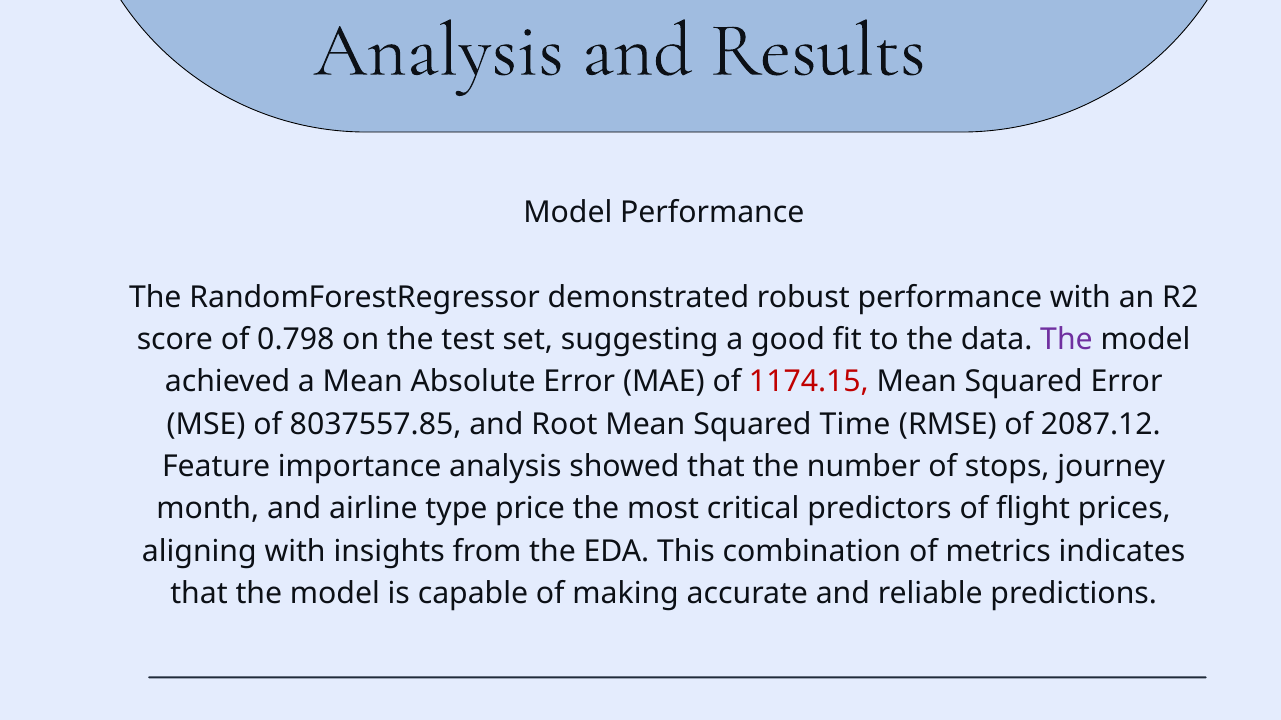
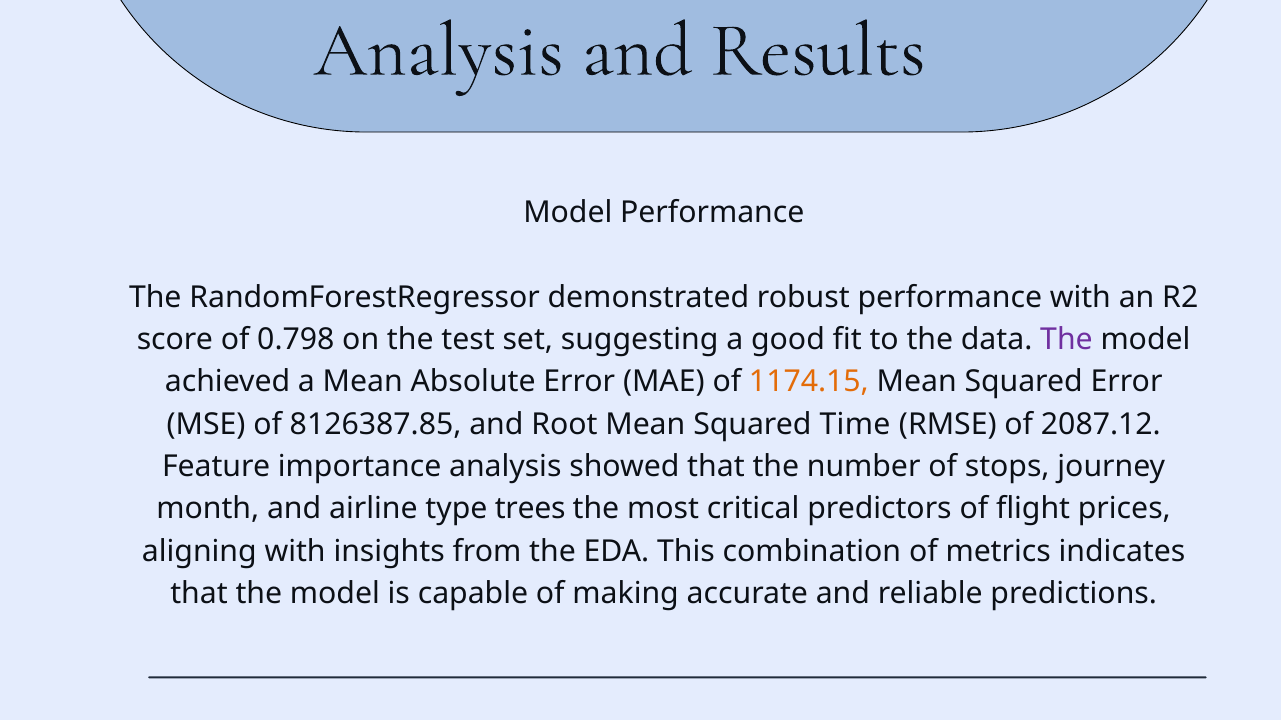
1174.15 colour: red -> orange
8037557.85: 8037557.85 -> 8126387.85
price: price -> trees
